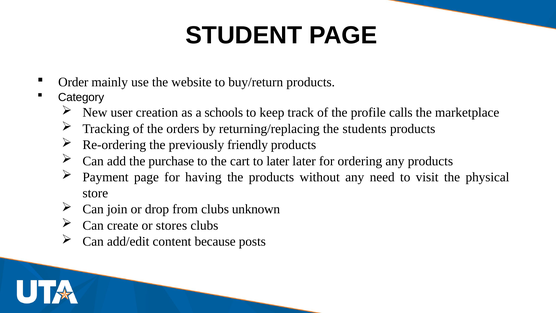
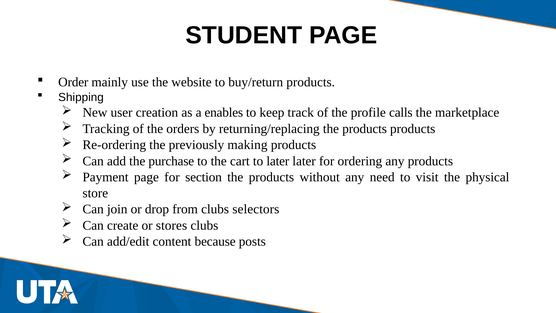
Category: Category -> Shipping
schools: schools -> enables
returning/replacing the students: students -> products
friendly: friendly -> making
having: having -> section
unknown: unknown -> selectors
